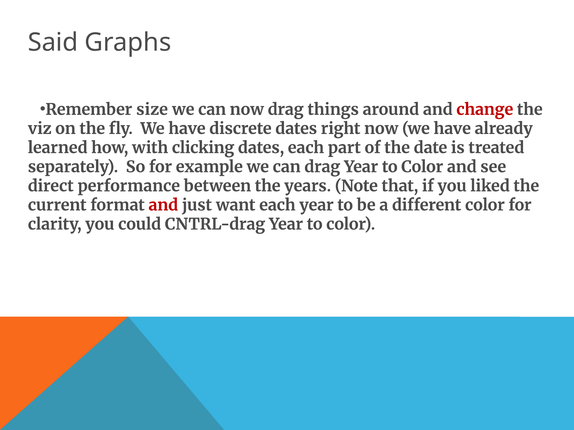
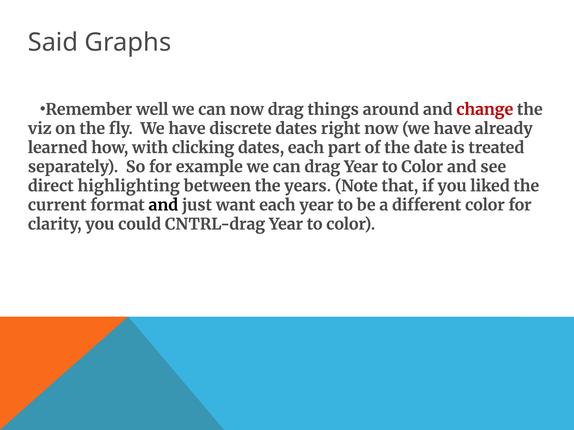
size: size -> well
performance: performance -> highlighting
and at (163, 205) colour: red -> black
